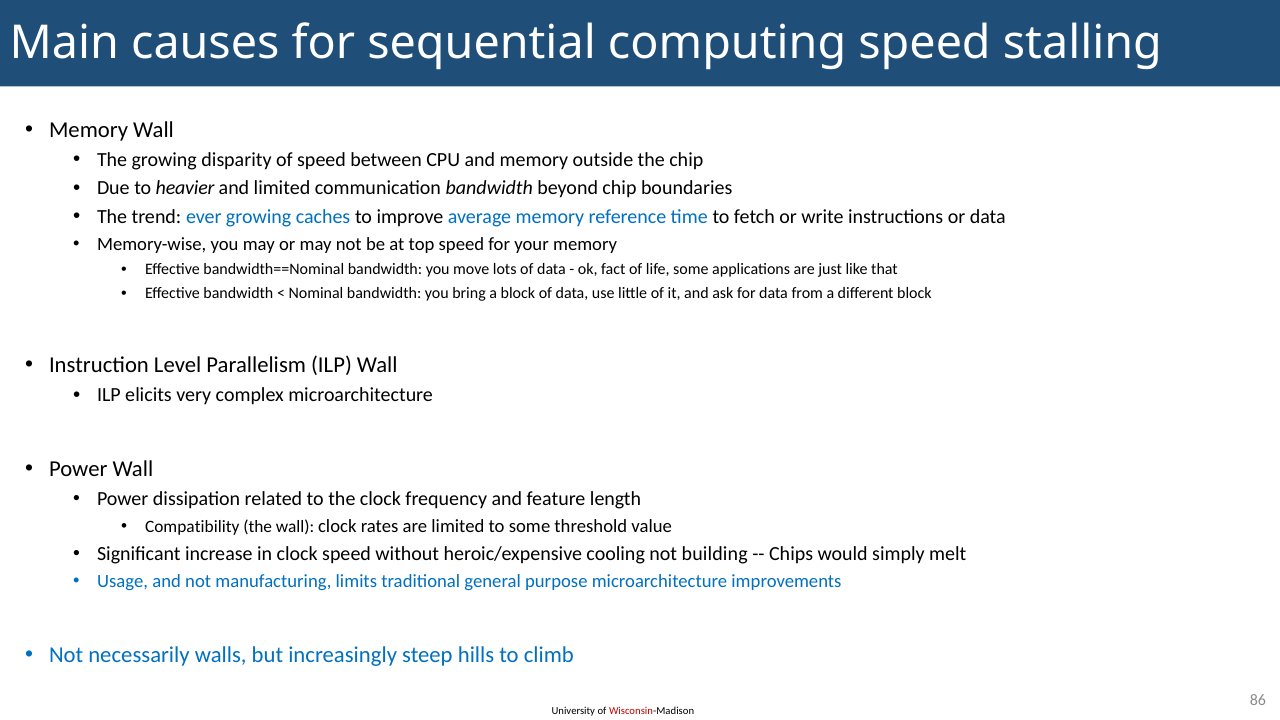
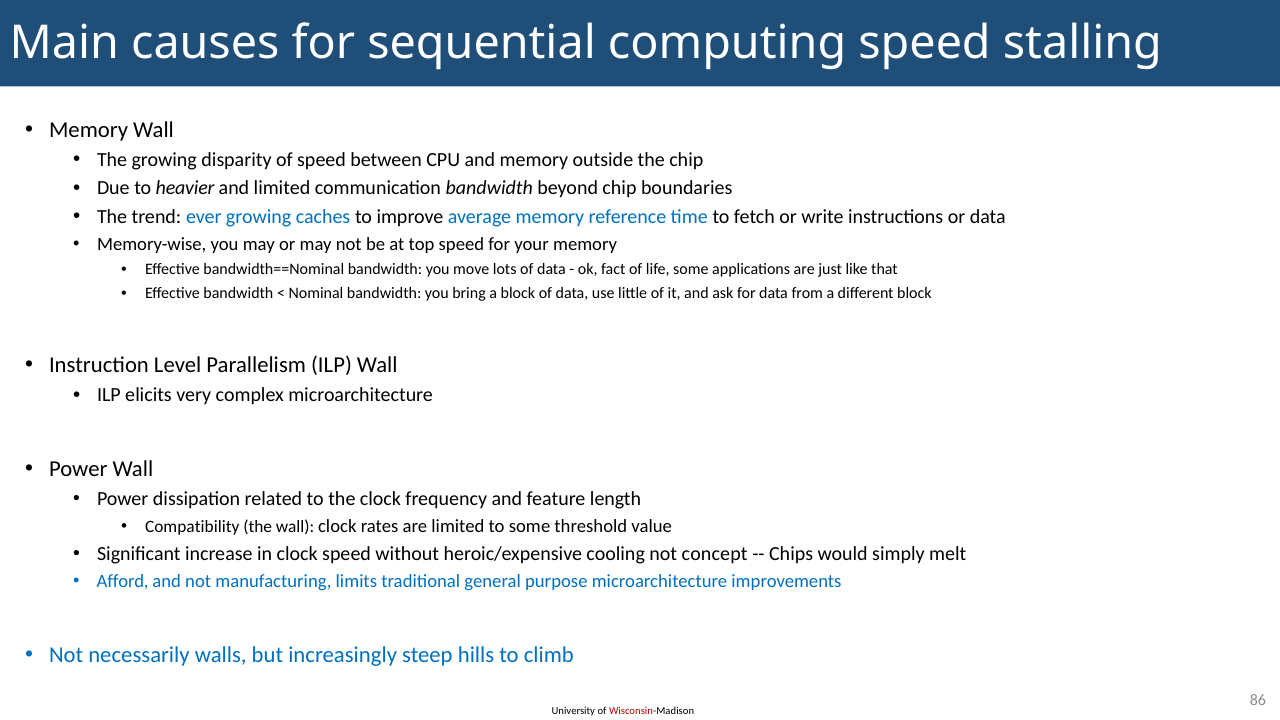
building: building -> concept
Usage: Usage -> Afford
